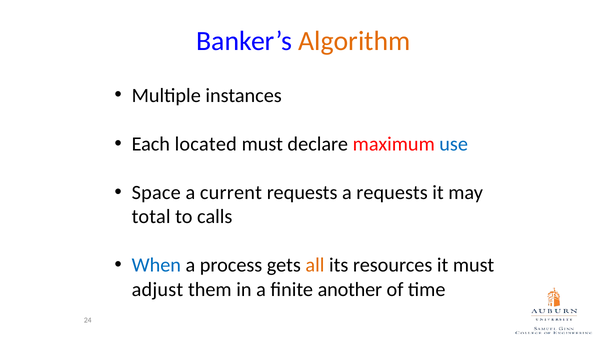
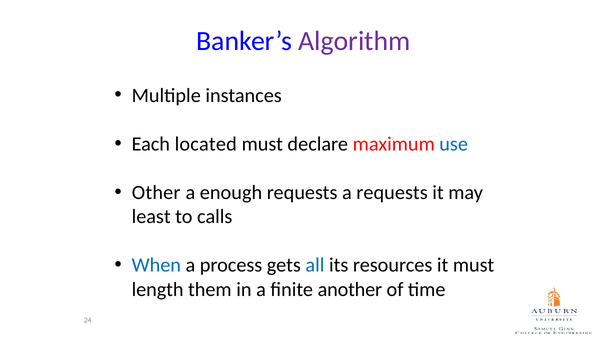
Algorithm colour: orange -> purple
Space: Space -> Other
current: current -> enough
total: total -> least
all colour: orange -> blue
adjust: adjust -> length
